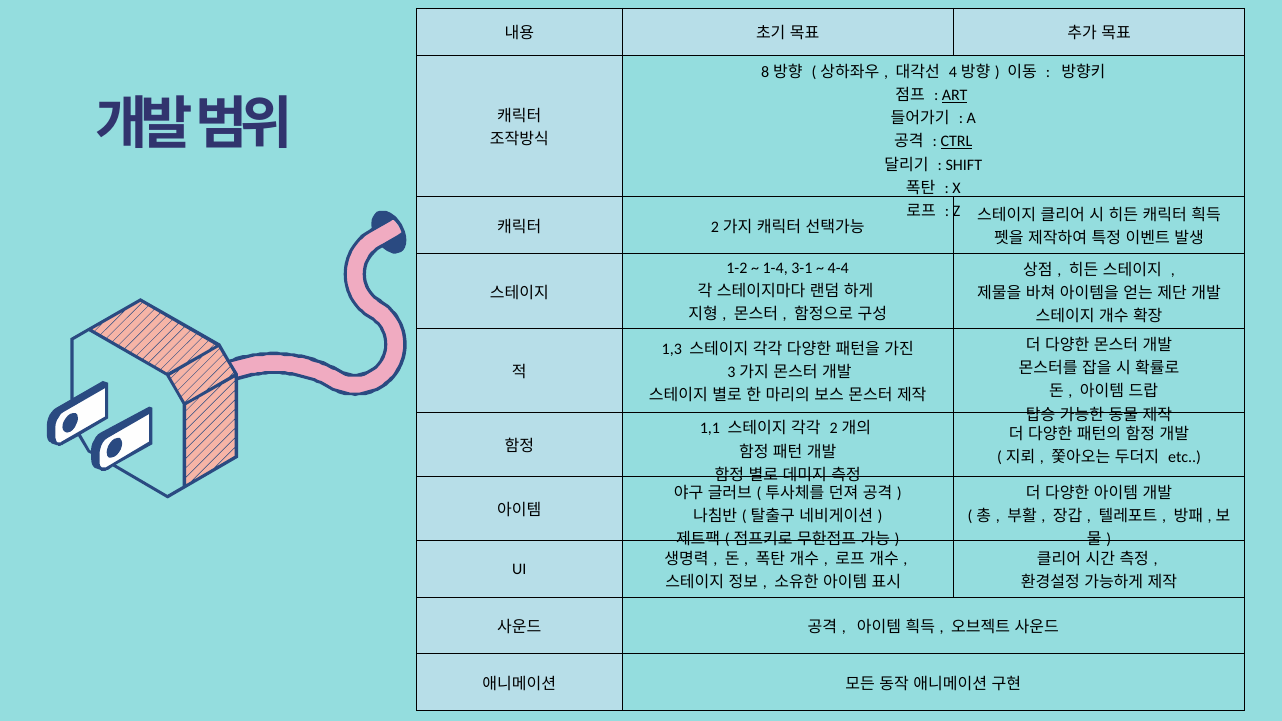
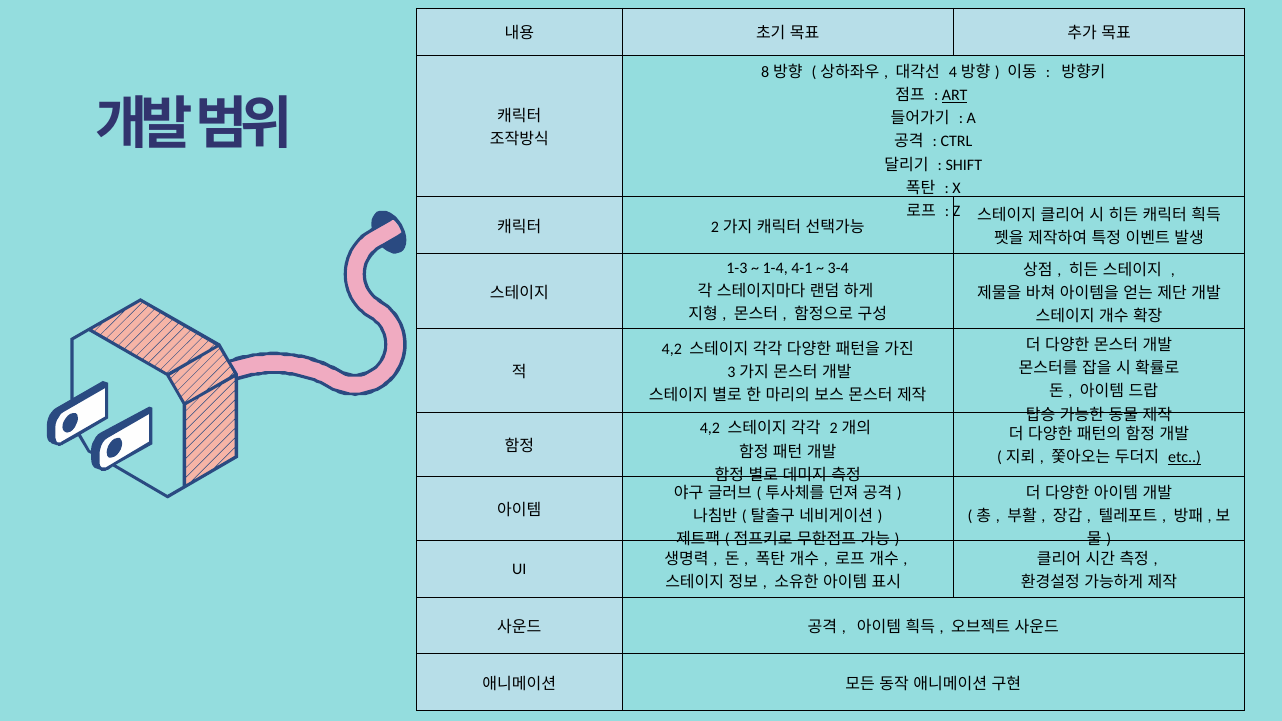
CTRL underline: present -> none
1-2: 1-2 -> 1-3
3-1: 3-1 -> 4-1
4-4: 4-4 -> 3-4
1,3 at (672, 349): 1,3 -> 4,2
1,1 at (710, 429): 1,1 -> 4,2
etc underline: none -> present
